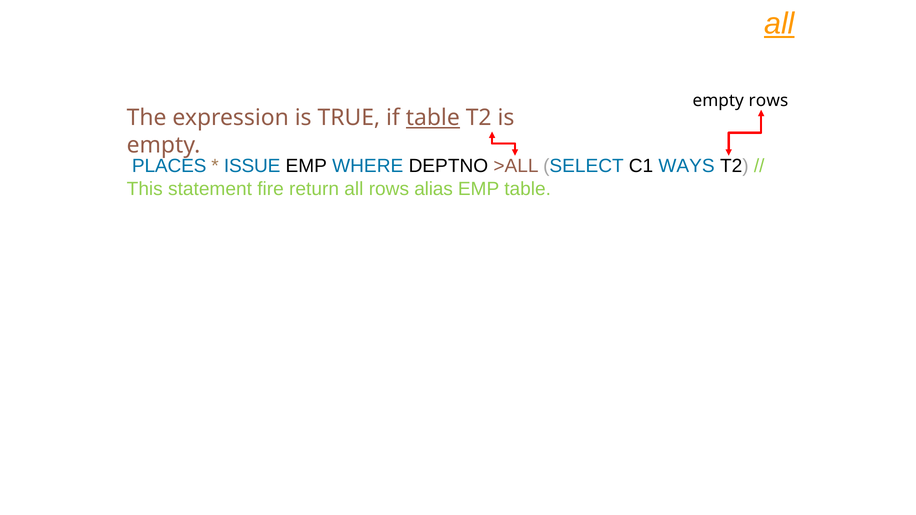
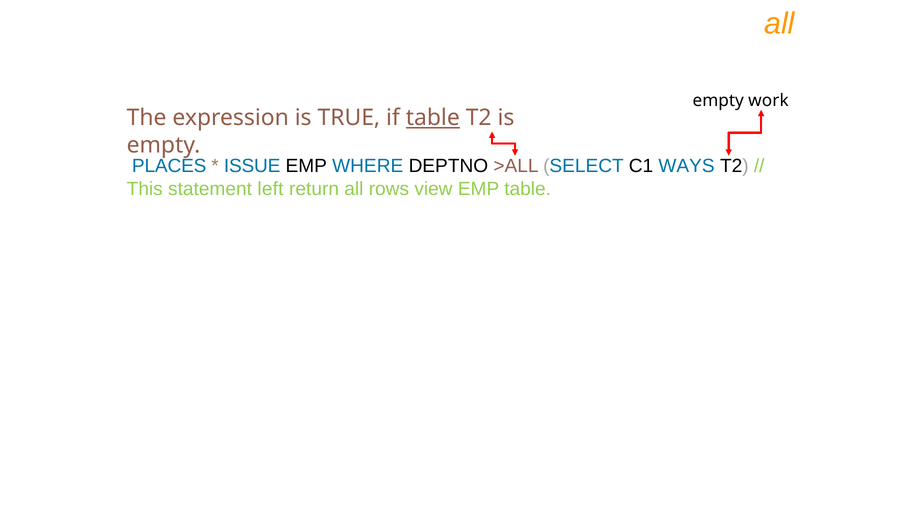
all at (779, 24) underline: present -> none
empty rows: rows -> work
fire: fire -> left
alias: alias -> view
